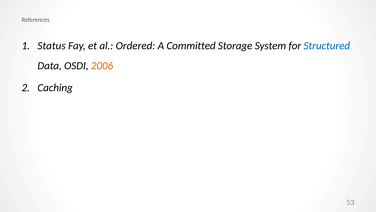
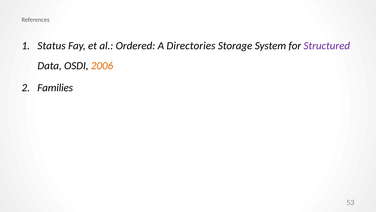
Committed: Committed -> Directories
Structured colour: blue -> purple
Caching: Caching -> Families
